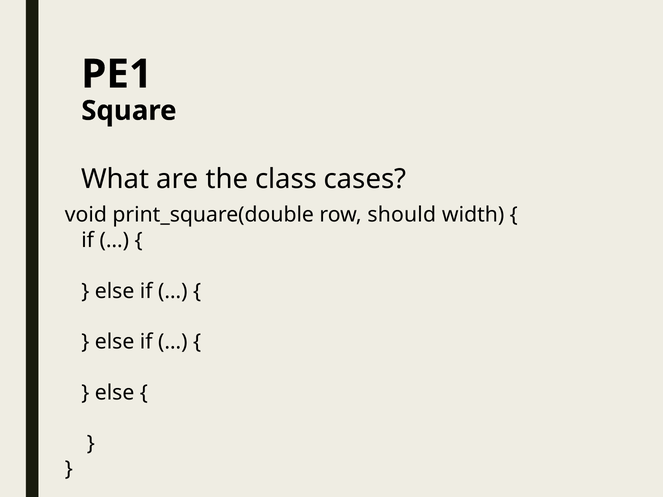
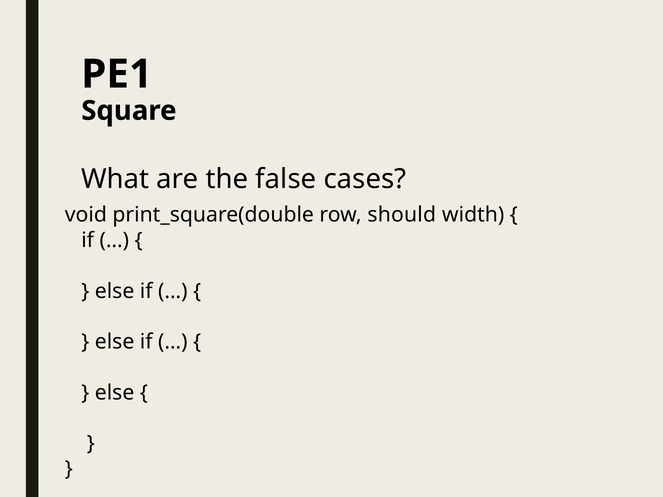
class: class -> false
